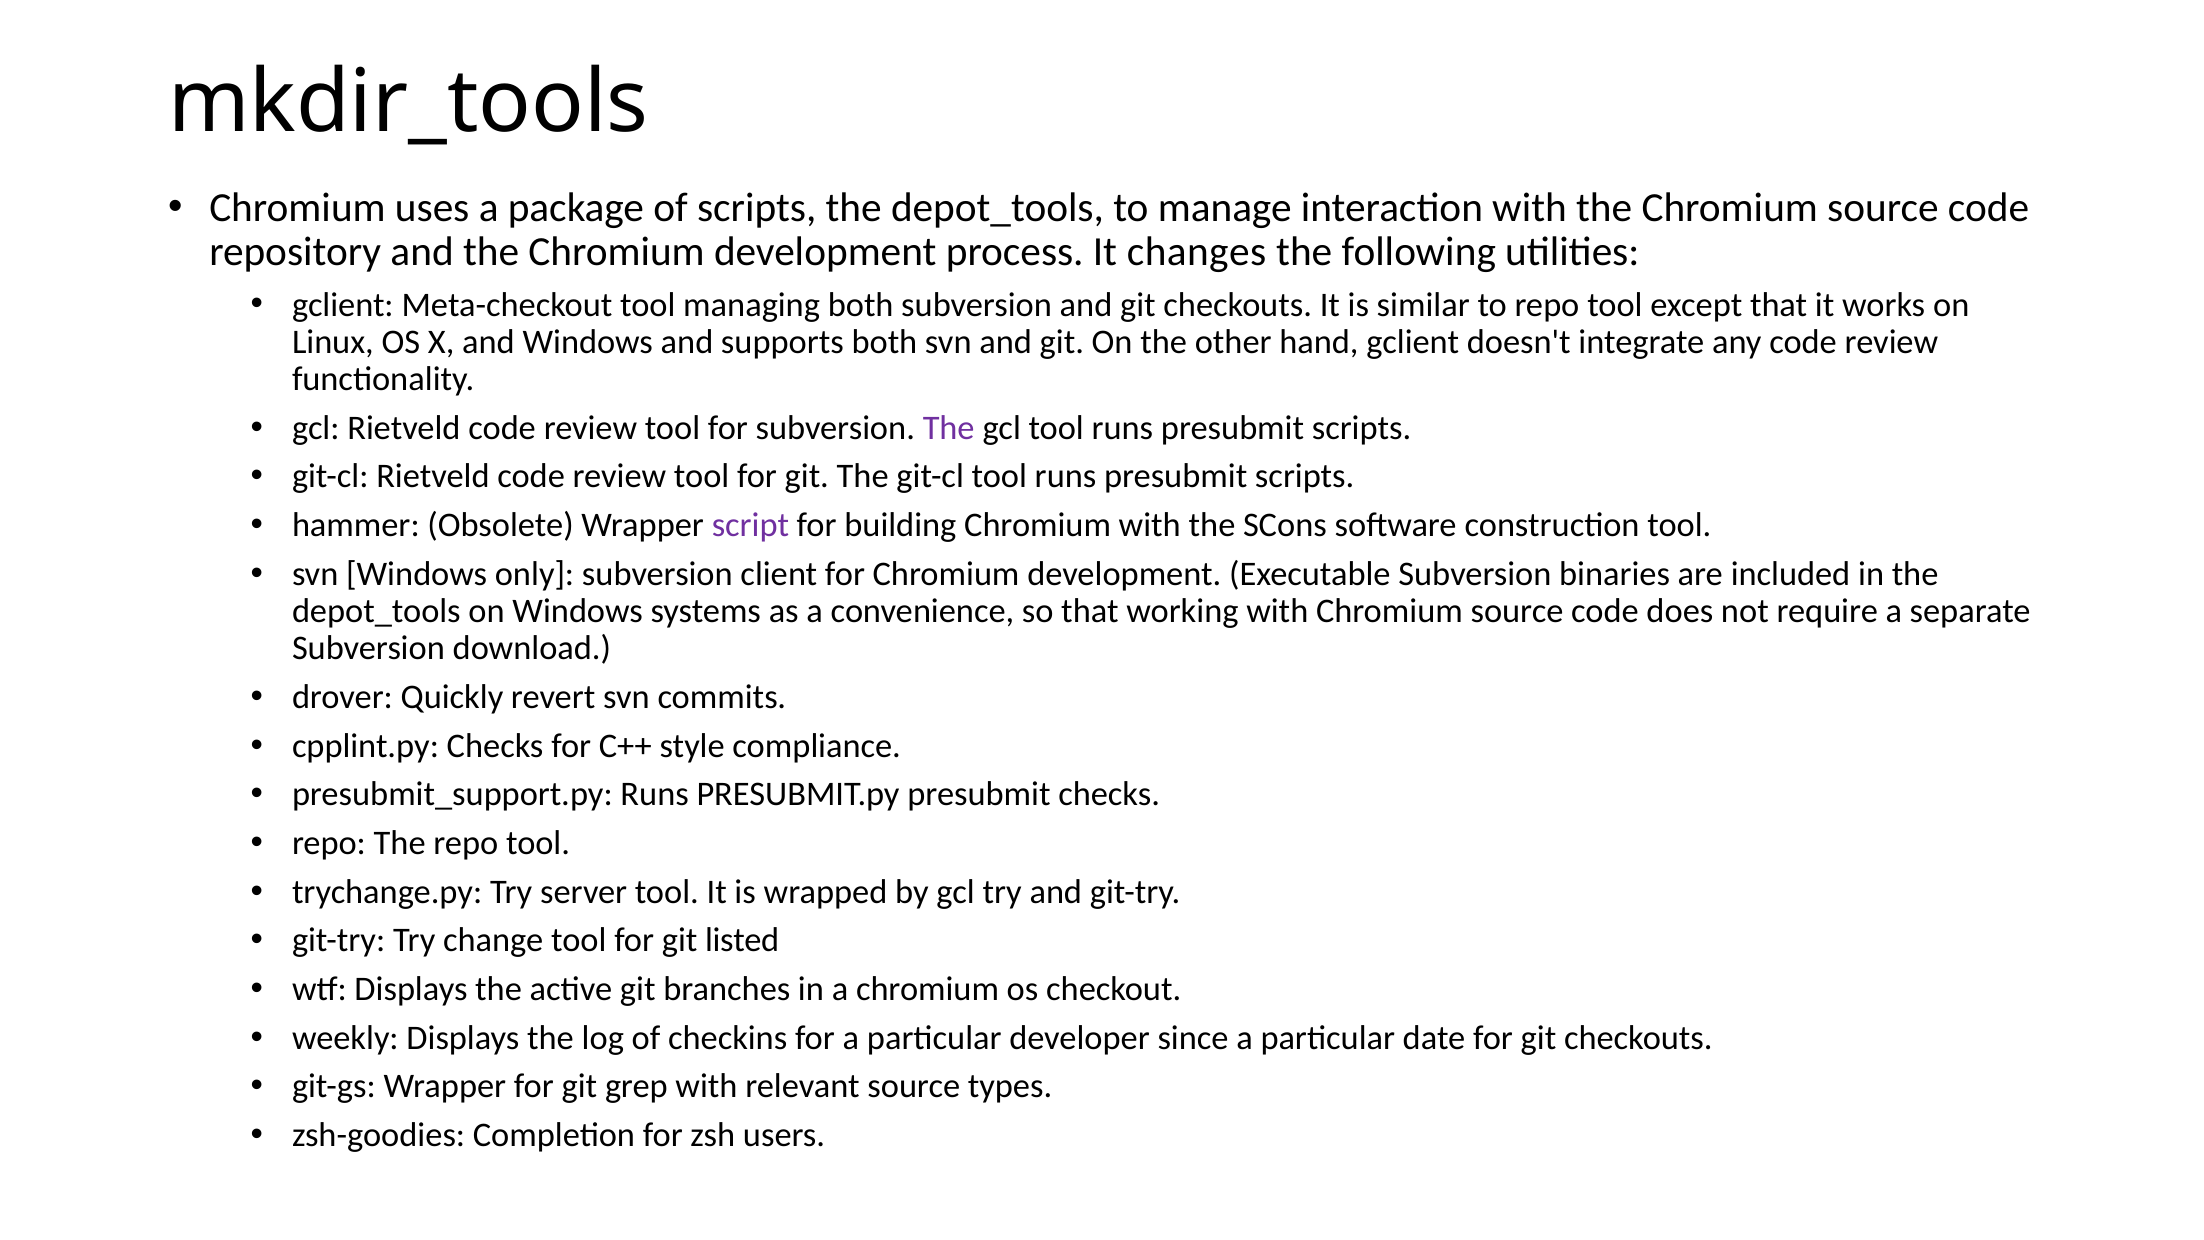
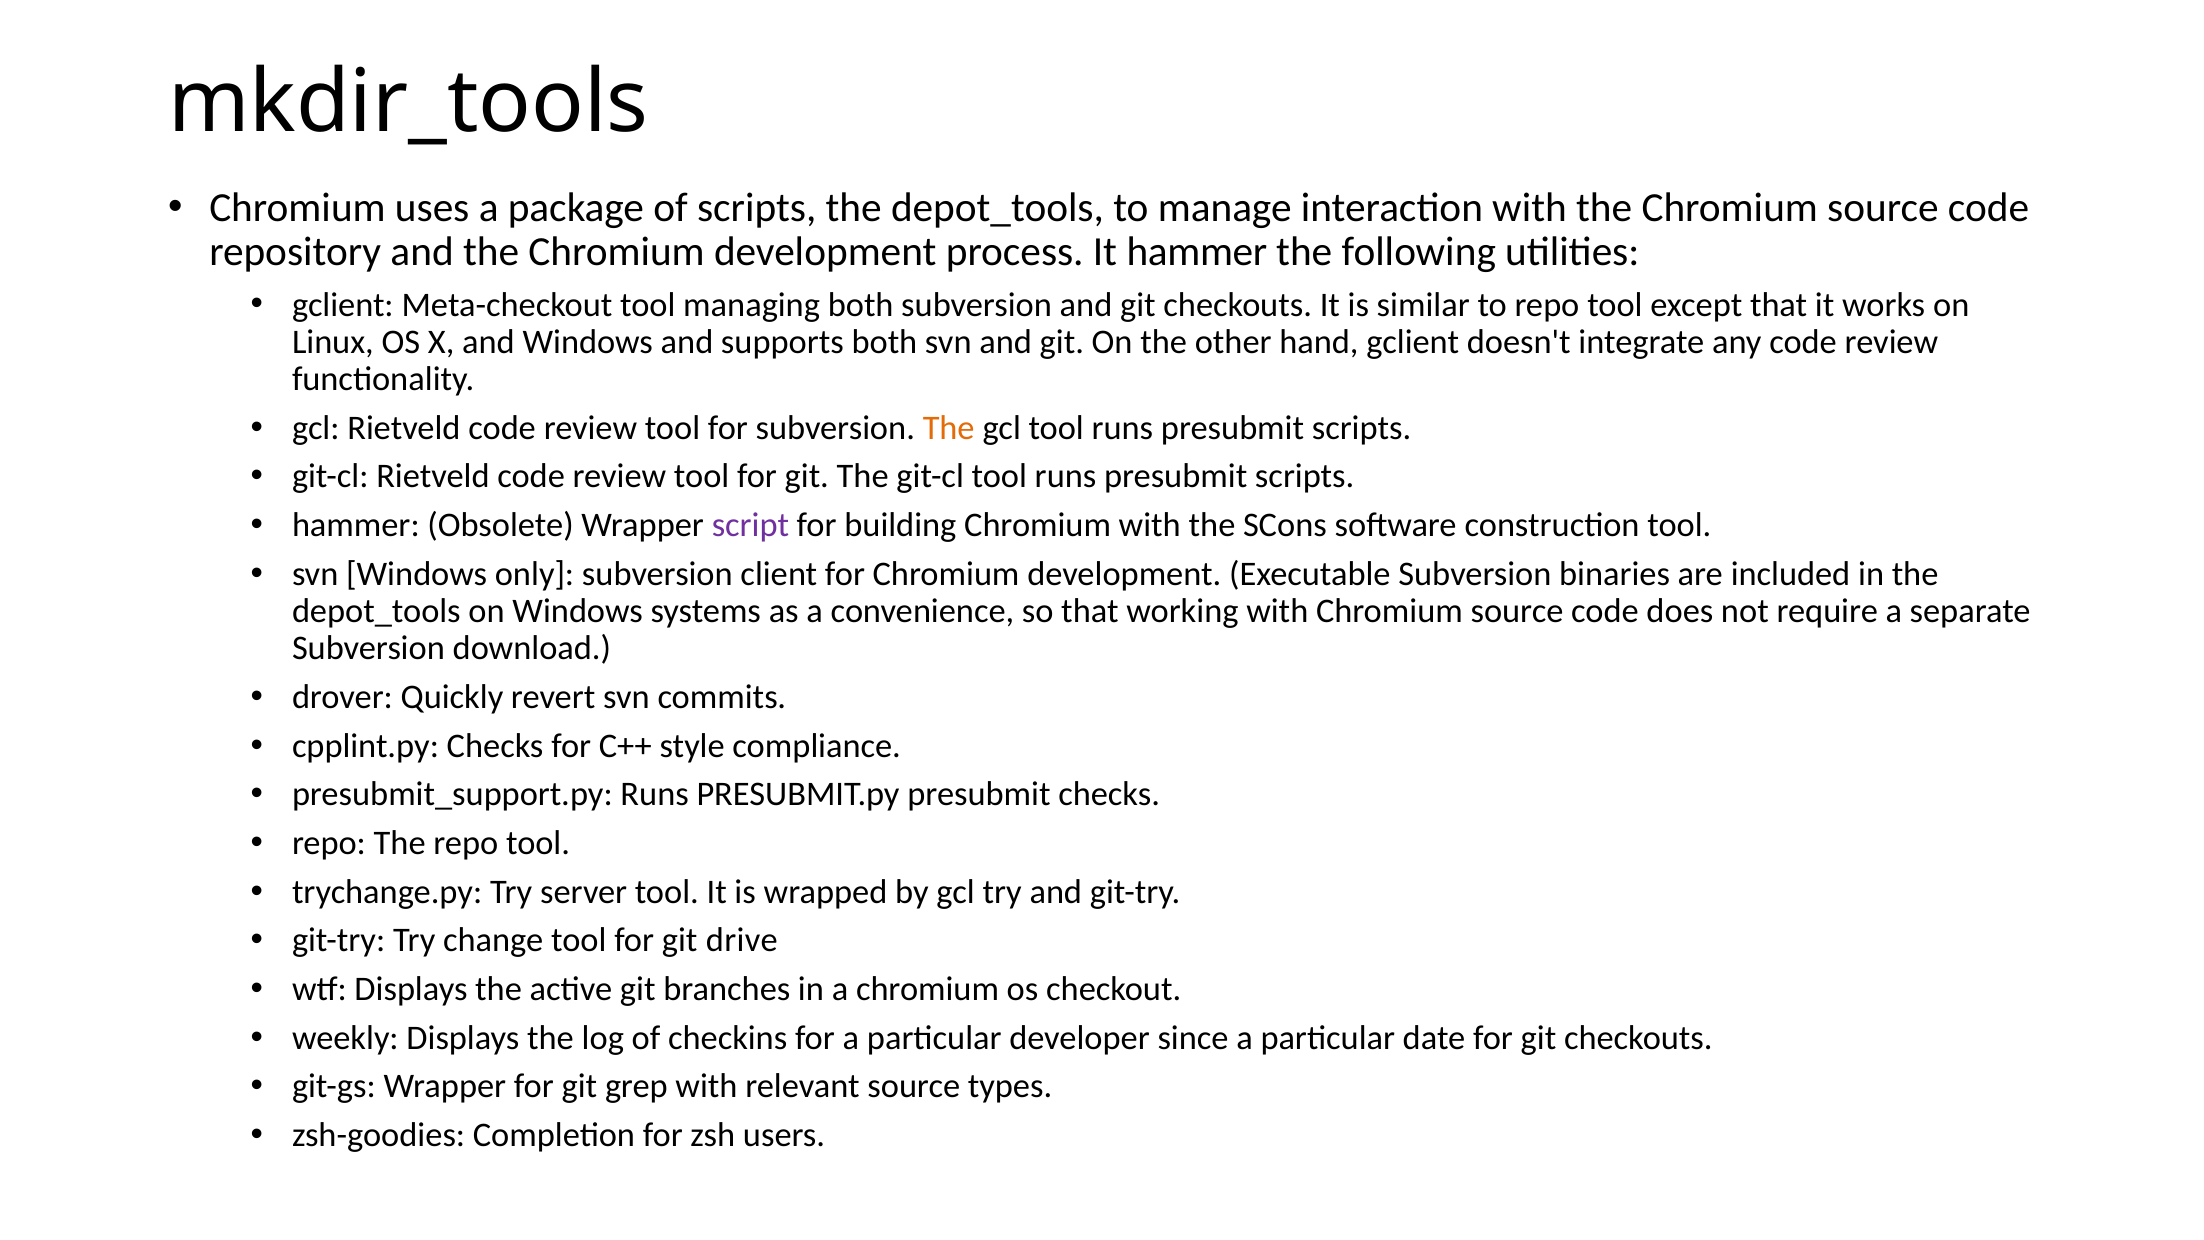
It changes: changes -> hammer
The at (949, 428) colour: purple -> orange
listed: listed -> drive
